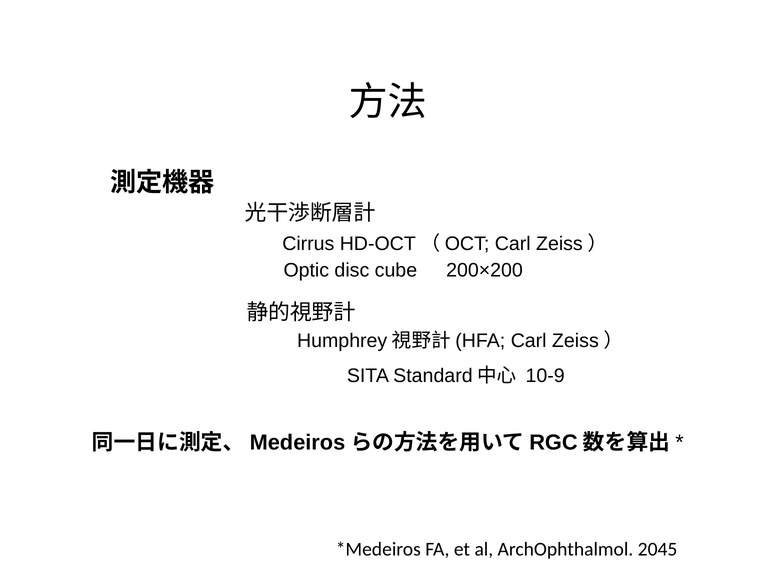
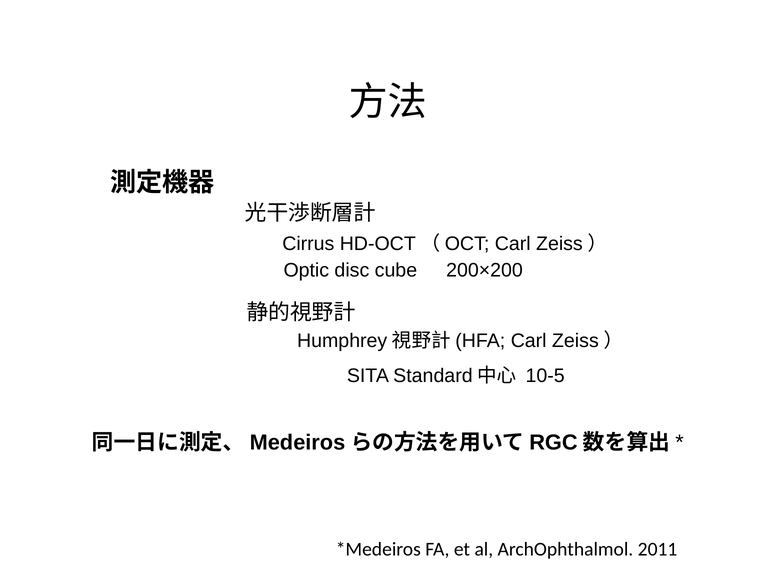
10-9: 10-9 -> 10-5
2045: 2045 -> 2011
